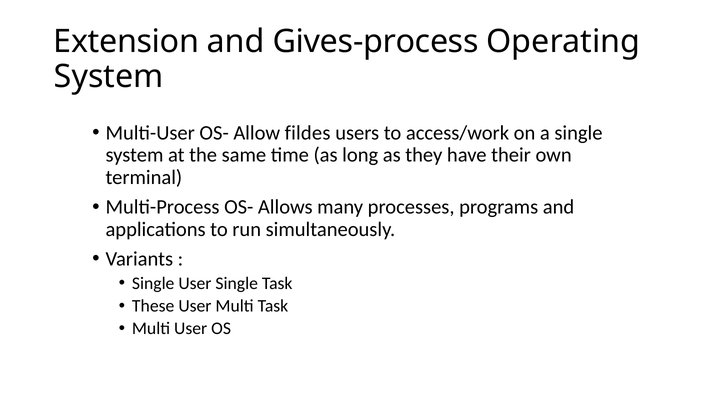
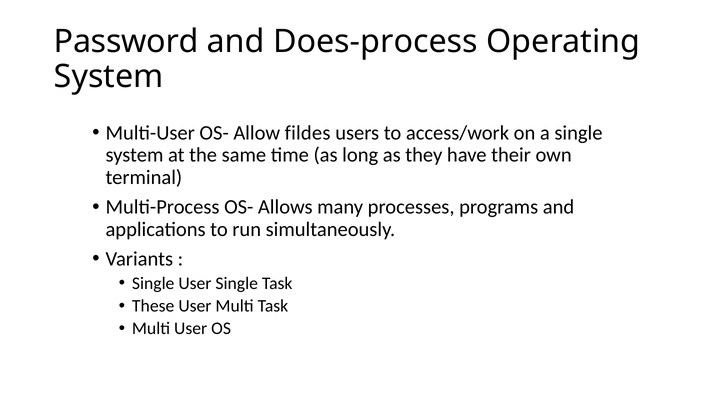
Extension: Extension -> Password
Gives-process: Gives-process -> Does-process
